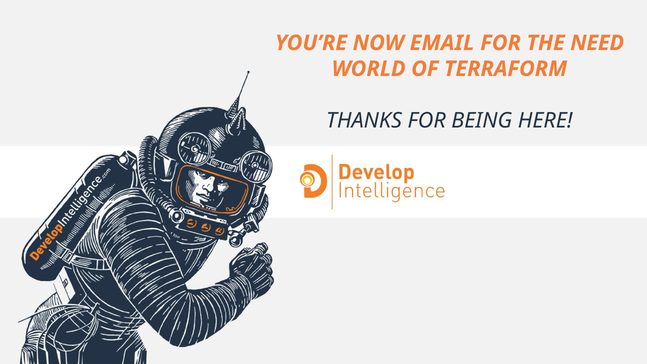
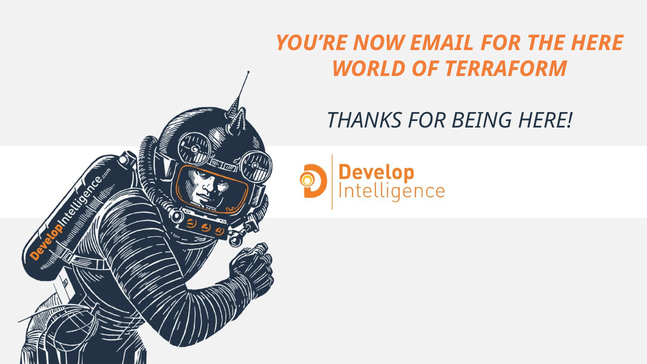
THE NEED: NEED -> HERE
